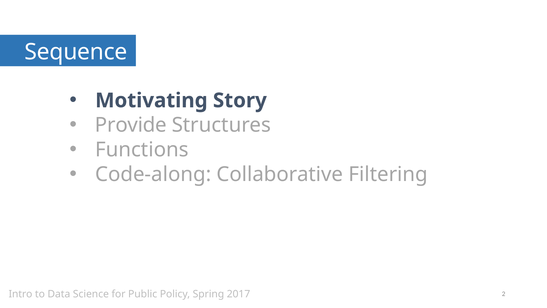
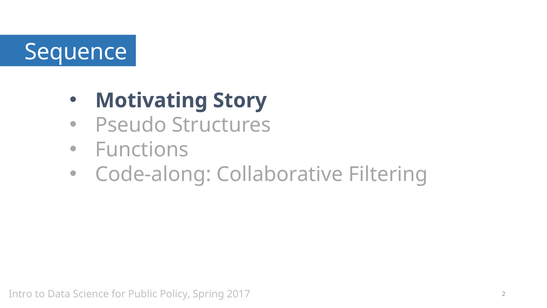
Provide: Provide -> Pseudo
